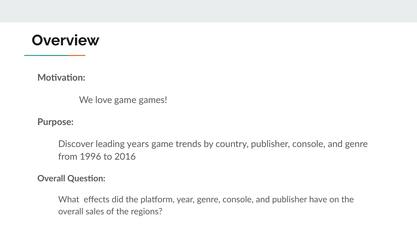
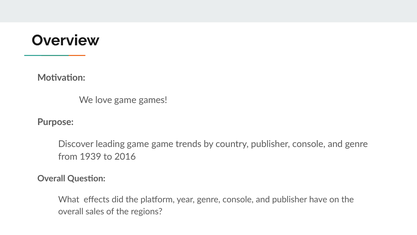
leading years: years -> game
1996: 1996 -> 1939
